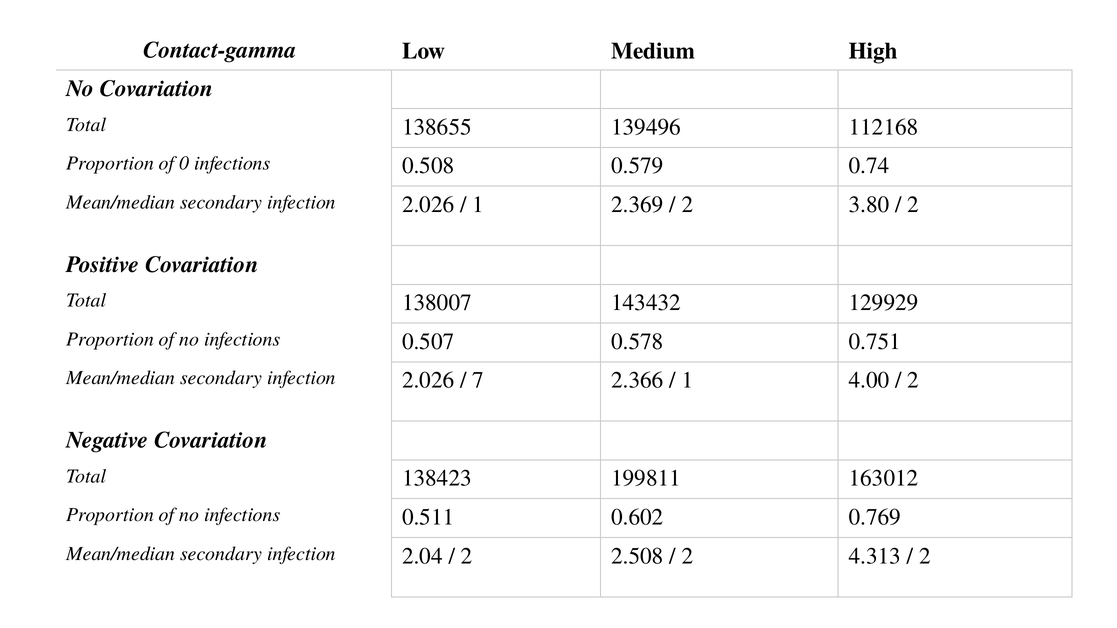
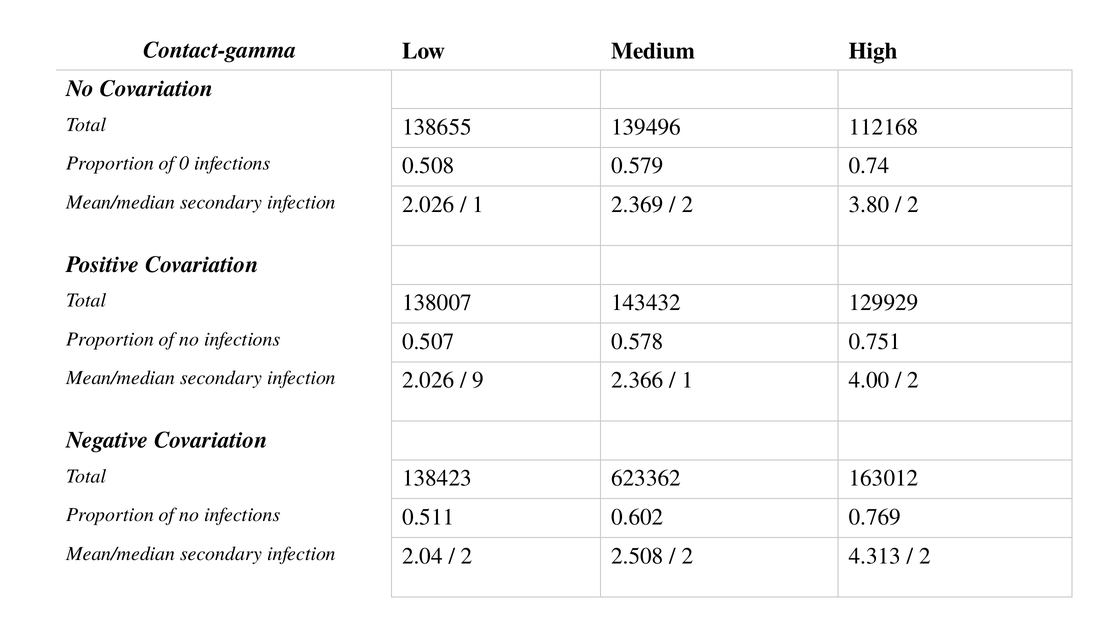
7: 7 -> 9
199811: 199811 -> 623362
